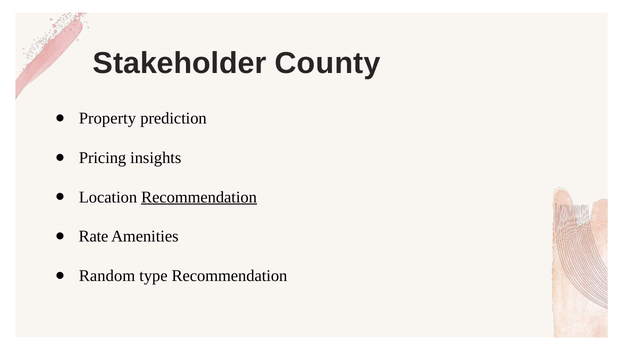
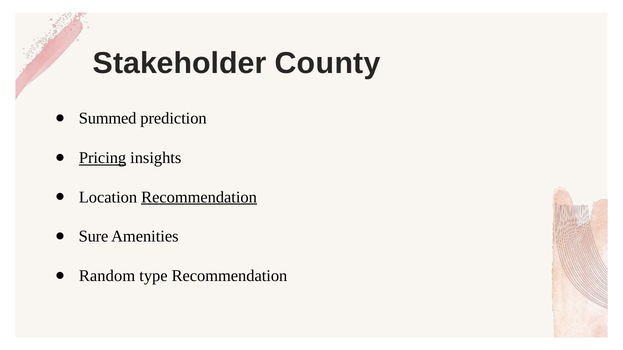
Property: Property -> Summed
Pricing underline: none -> present
Rate: Rate -> Sure
